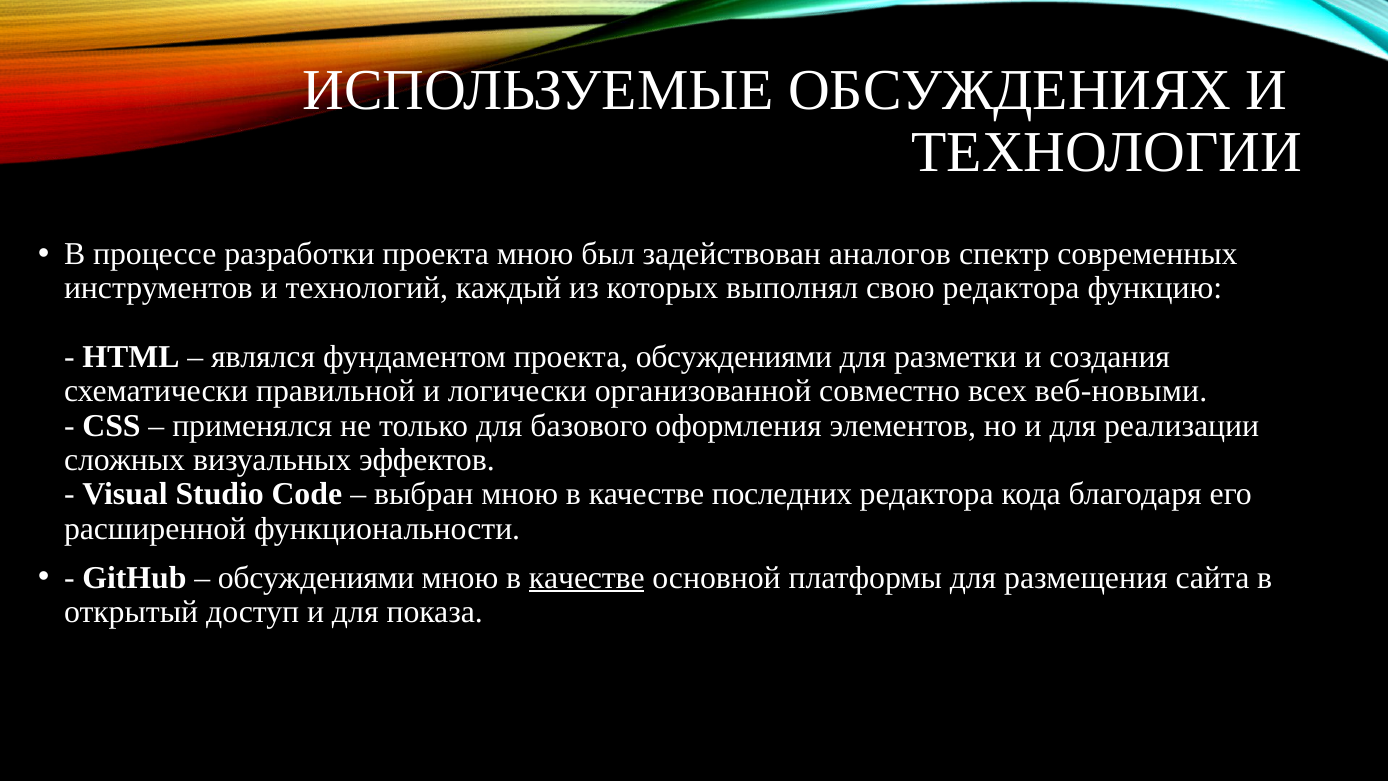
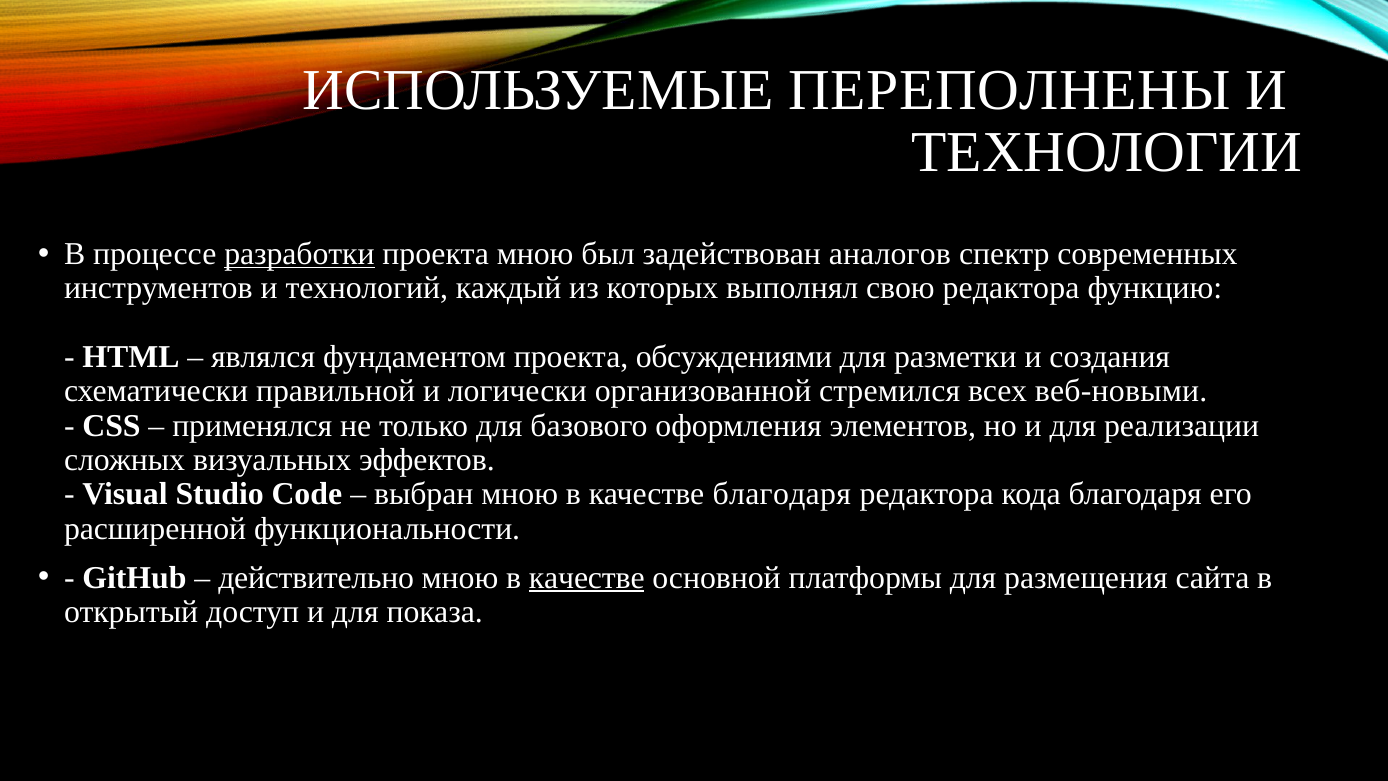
ОБСУЖДЕНИЯХ: ОБСУЖДЕНИЯХ -> ПЕРЕПОЛНЕНЫ
разработки underline: none -> present
совместно: совместно -> стремился
качестве последних: последних -> благодаря
обсуждениями at (316, 577): обсуждениями -> действительно
